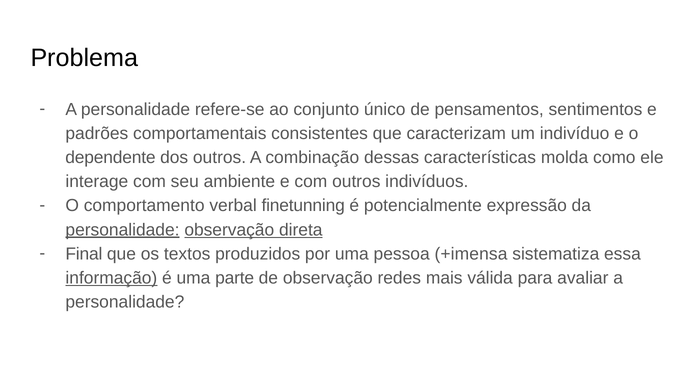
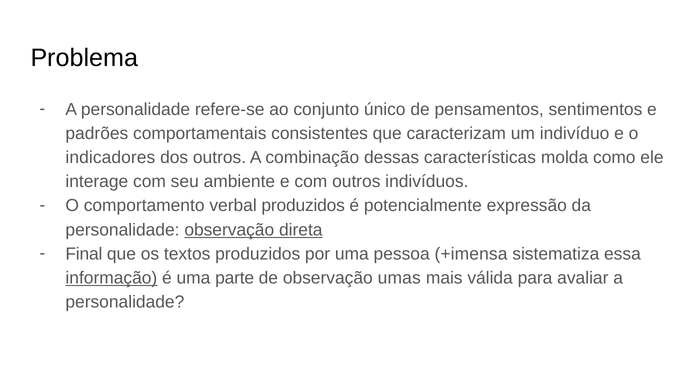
dependente: dependente -> indicadores
verbal finetunning: finetunning -> produzidos
personalidade at (122, 229) underline: present -> none
redes: redes -> umas
